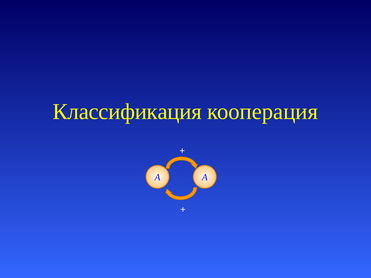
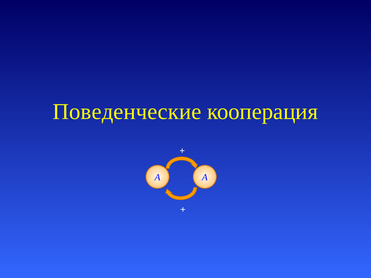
Классификация: Классификация -> Поведенческие
